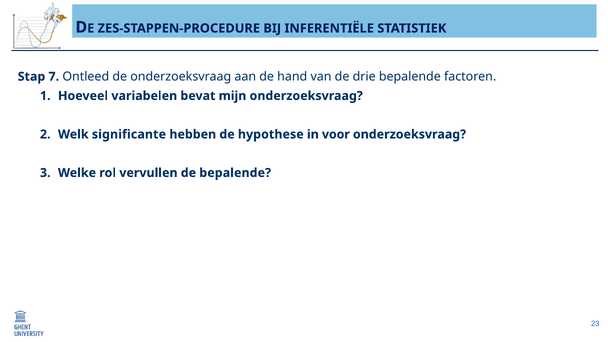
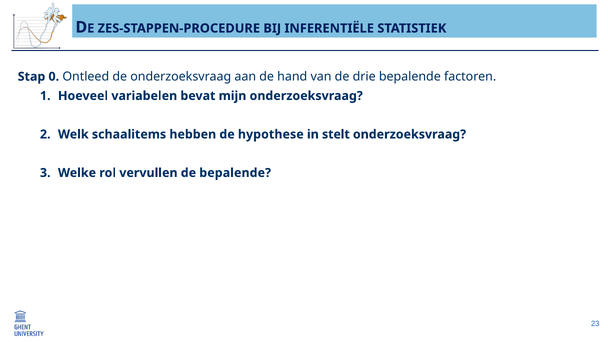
7: 7 -> 0
significante: significante -> schaalitems
voor: voor -> stelt
